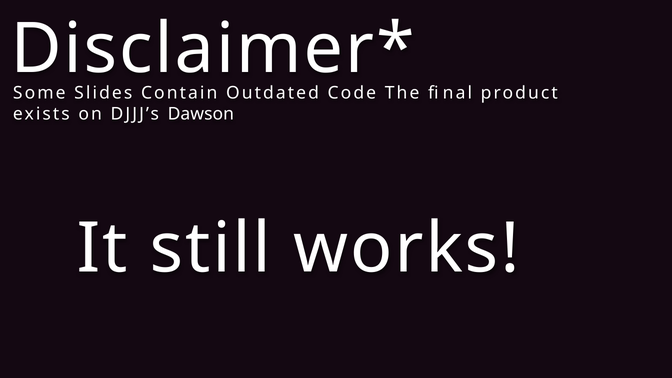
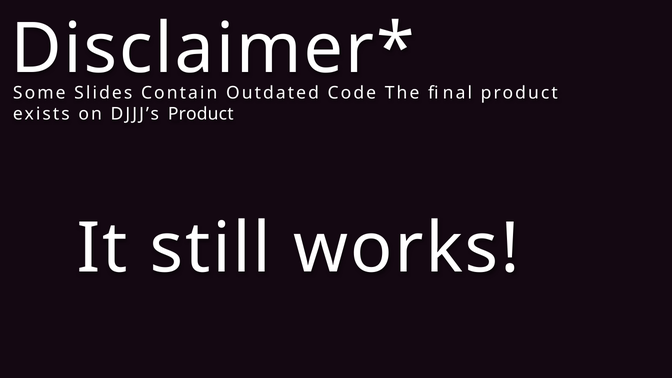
DJJJ’s Dawson: Dawson -> Product
